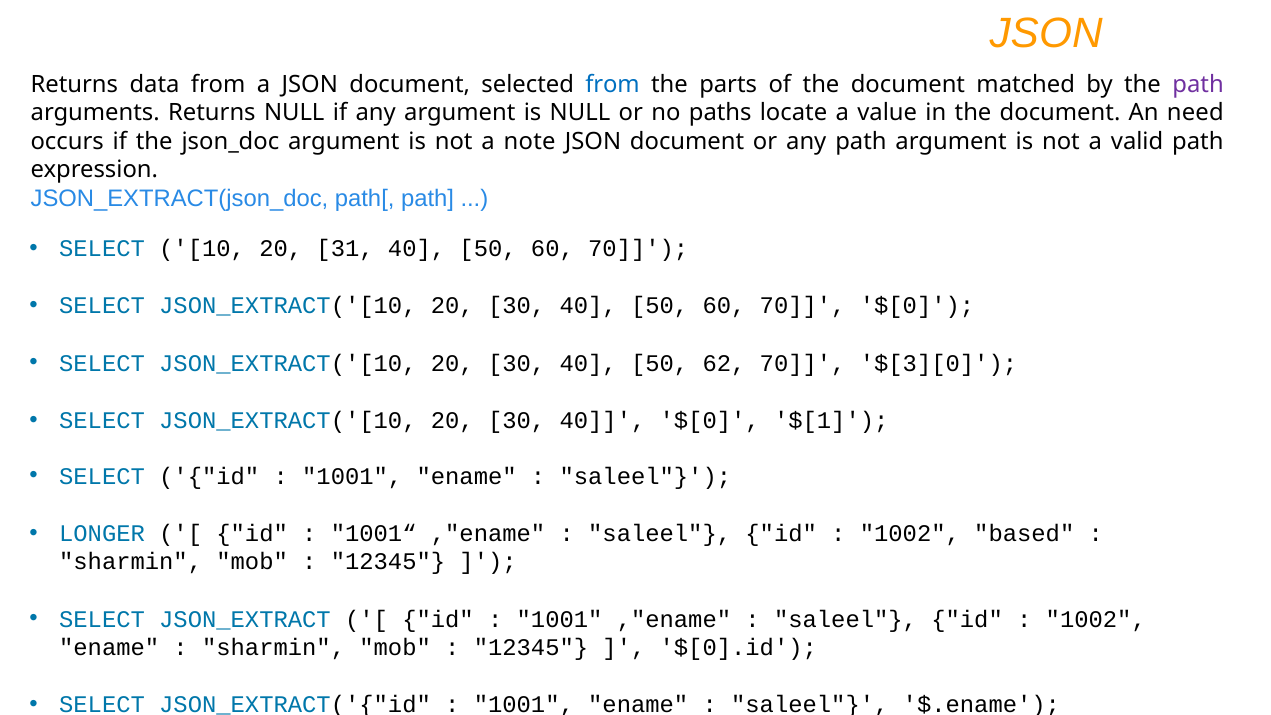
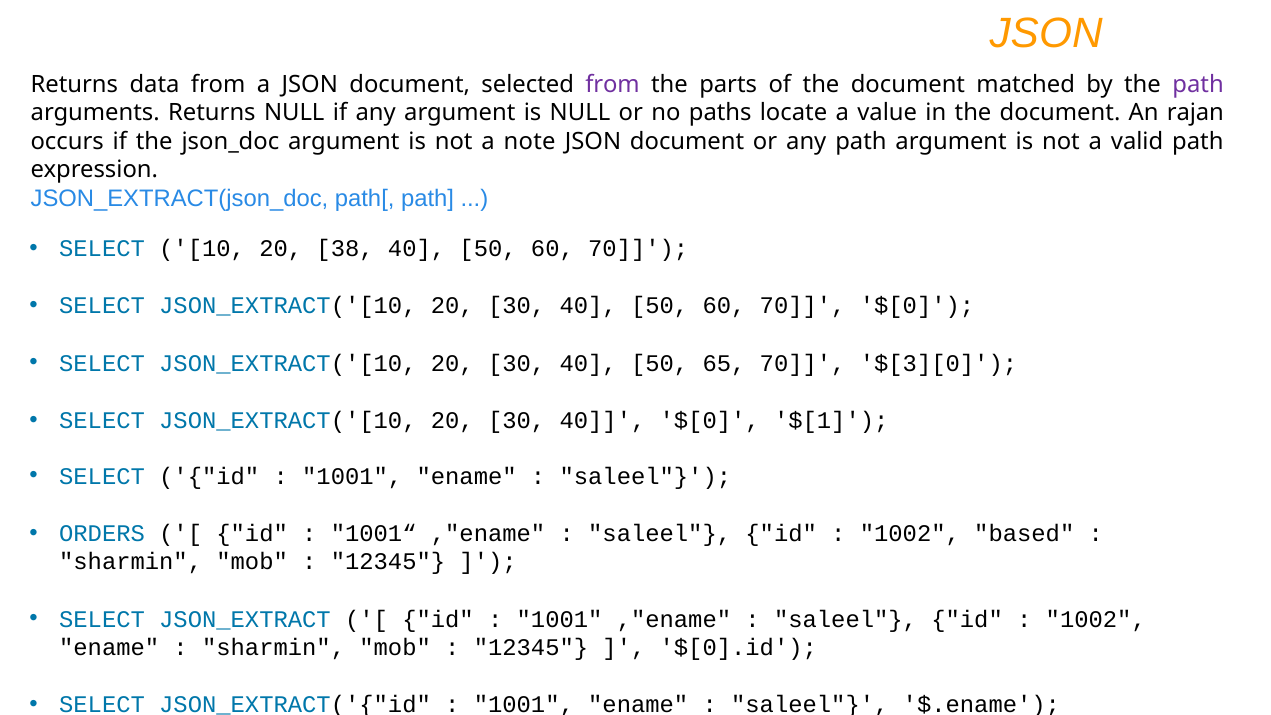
from at (613, 84) colour: blue -> purple
need: need -> rajan
31: 31 -> 38
62: 62 -> 65
LONGER: LONGER -> ORDERS
